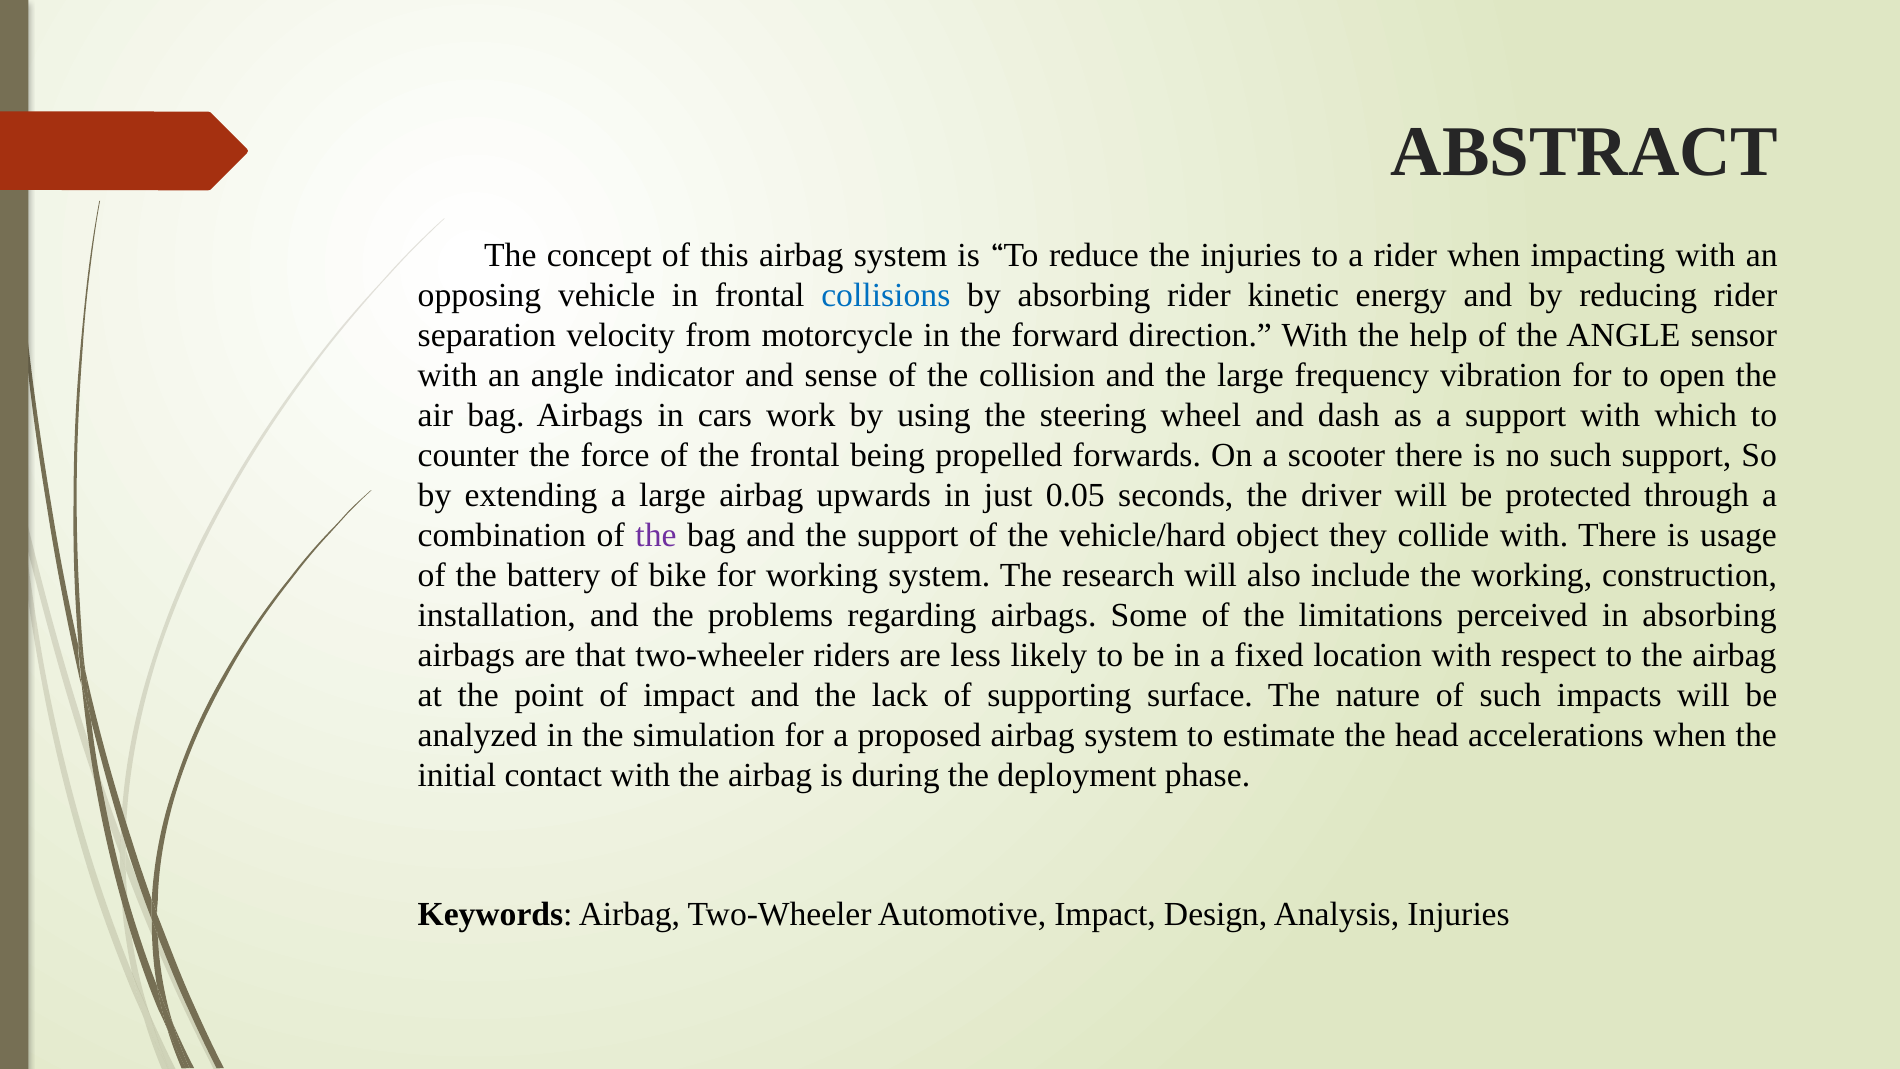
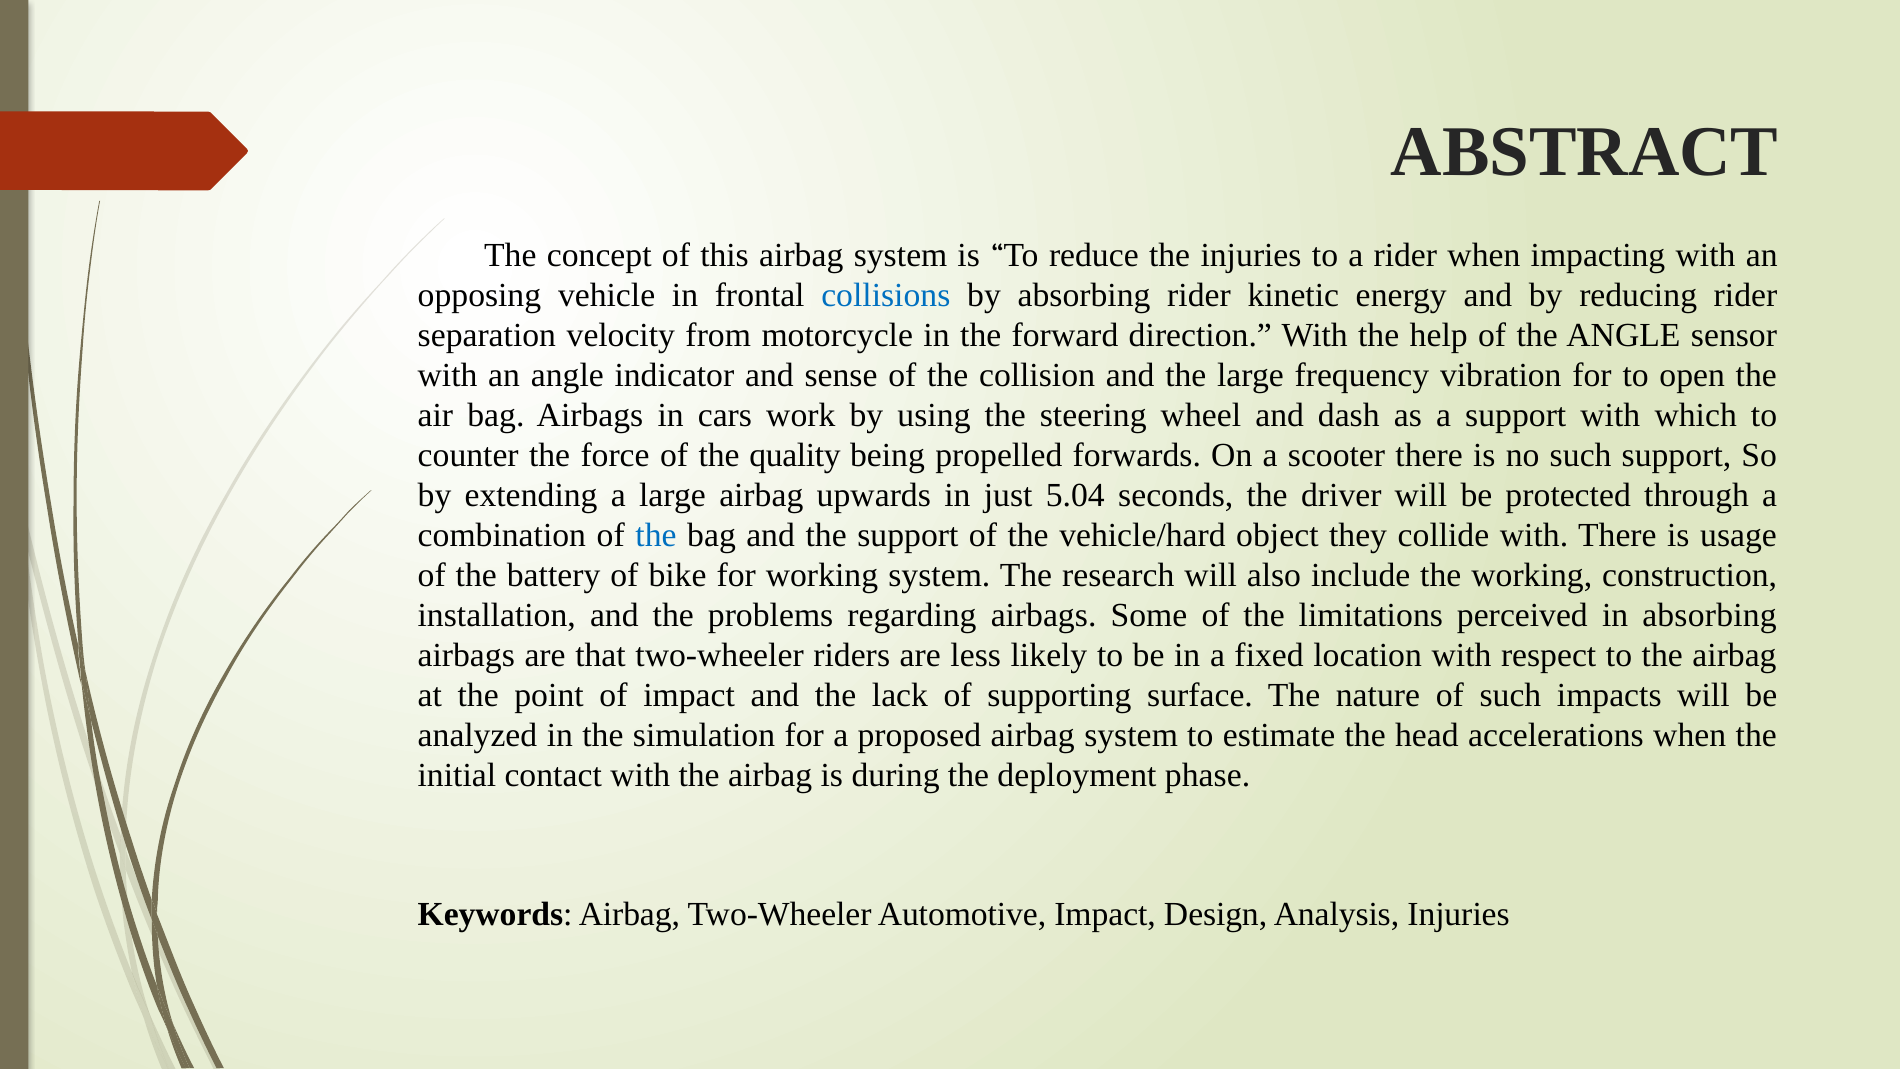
the frontal: frontal -> quality
0.05: 0.05 -> 5.04
the at (656, 535) colour: purple -> blue
